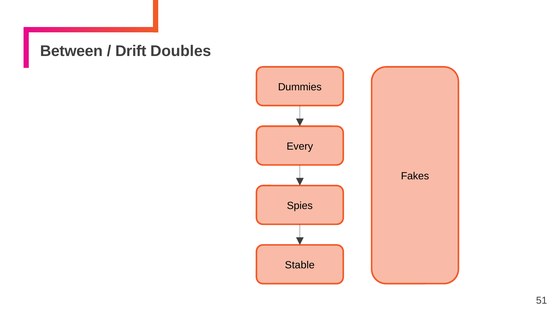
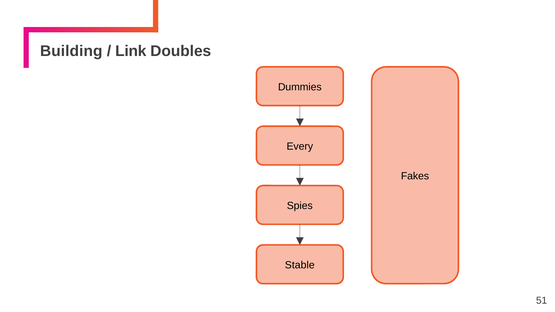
Between: Between -> Building
Drift: Drift -> Link
